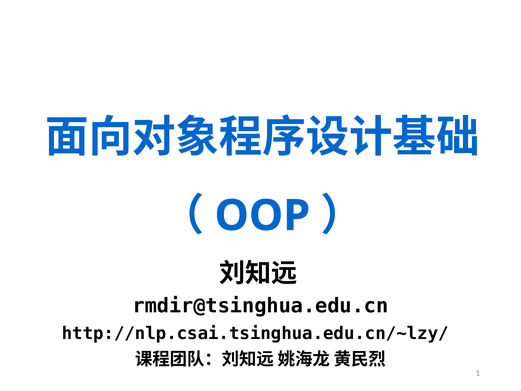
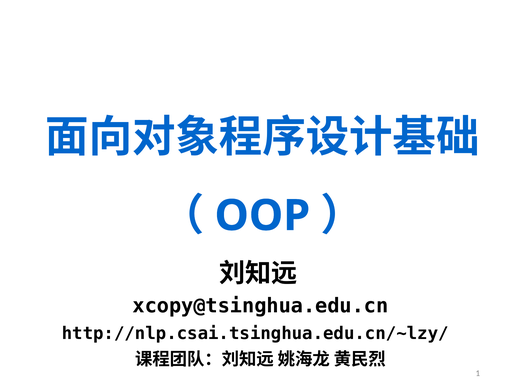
rmdir@tsinghua.edu.cn: rmdir@tsinghua.edu.cn -> xcopy@tsinghua.edu.cn
